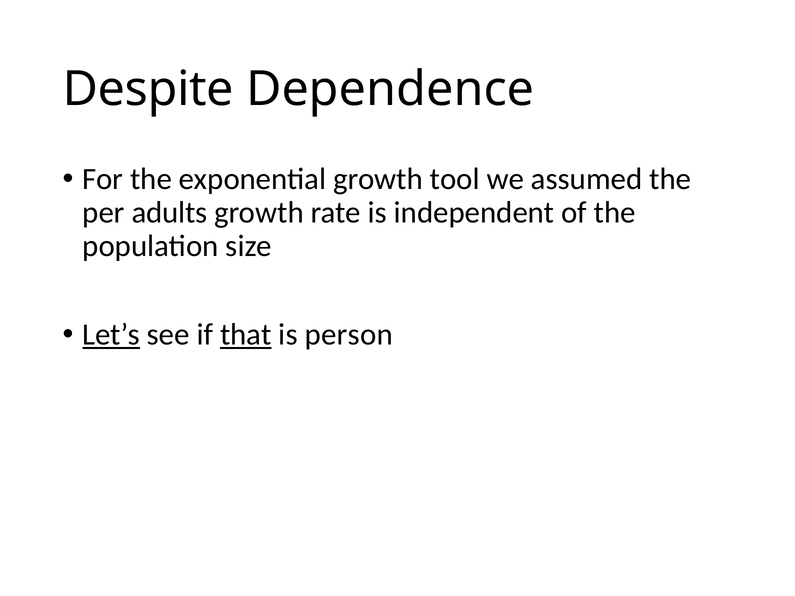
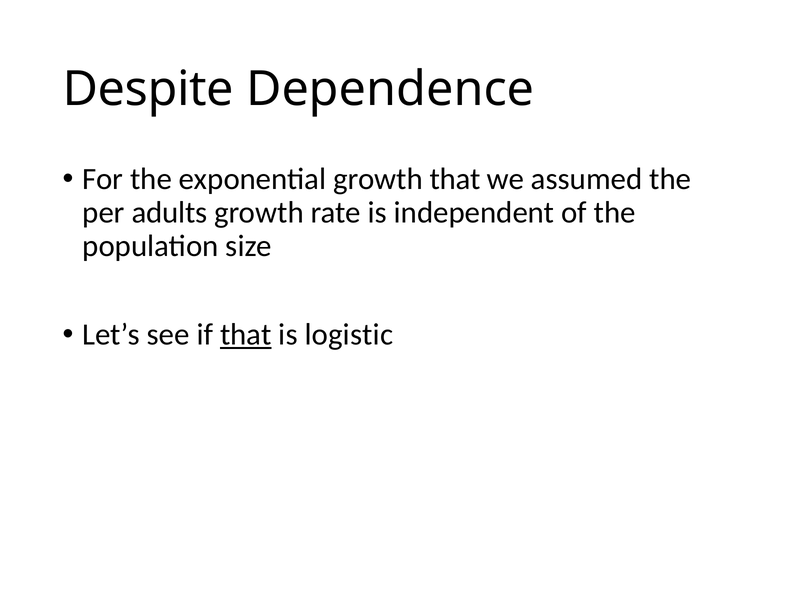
growth tool: tool -> that
Let’s underline: present -> none
person: person -> logistic
